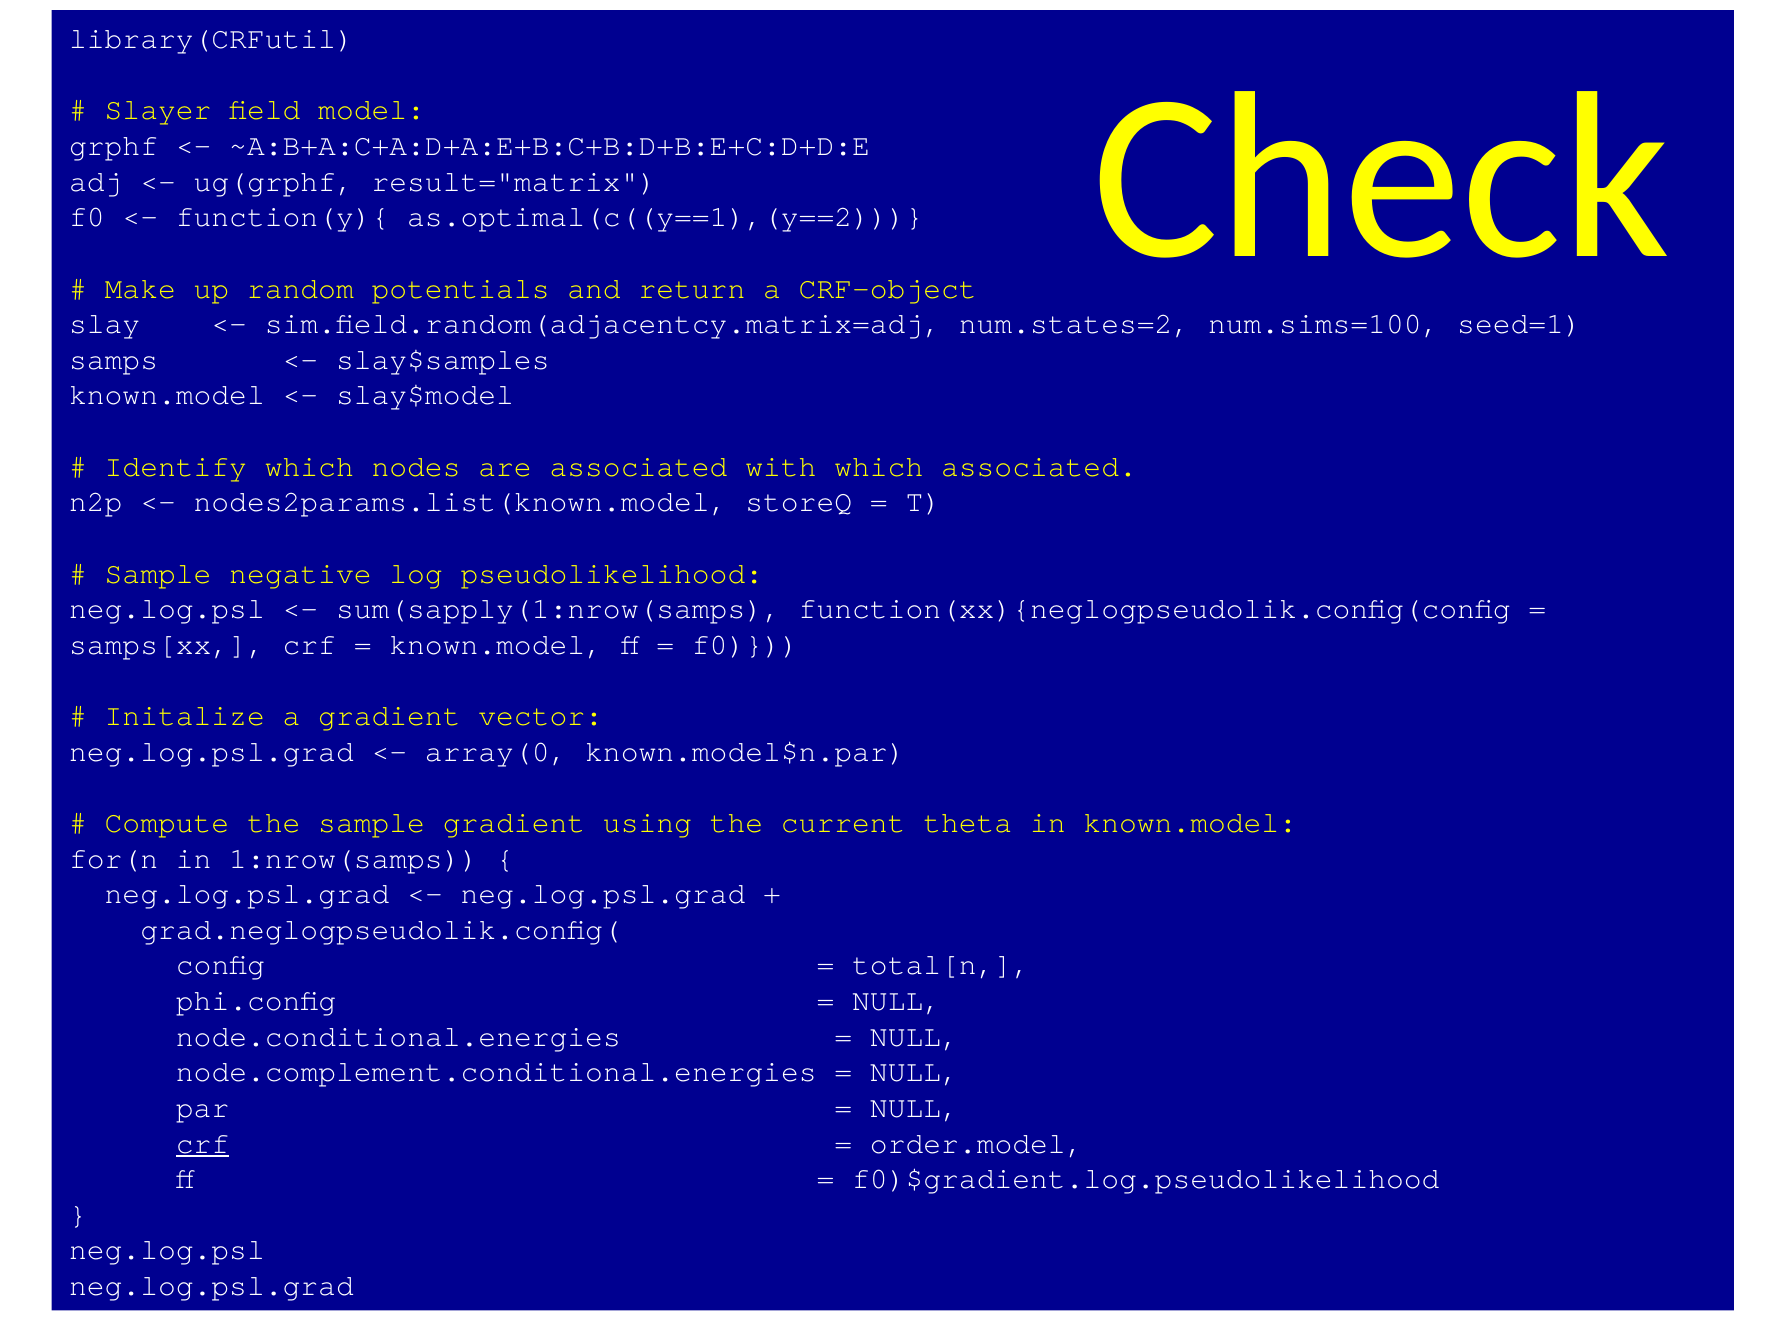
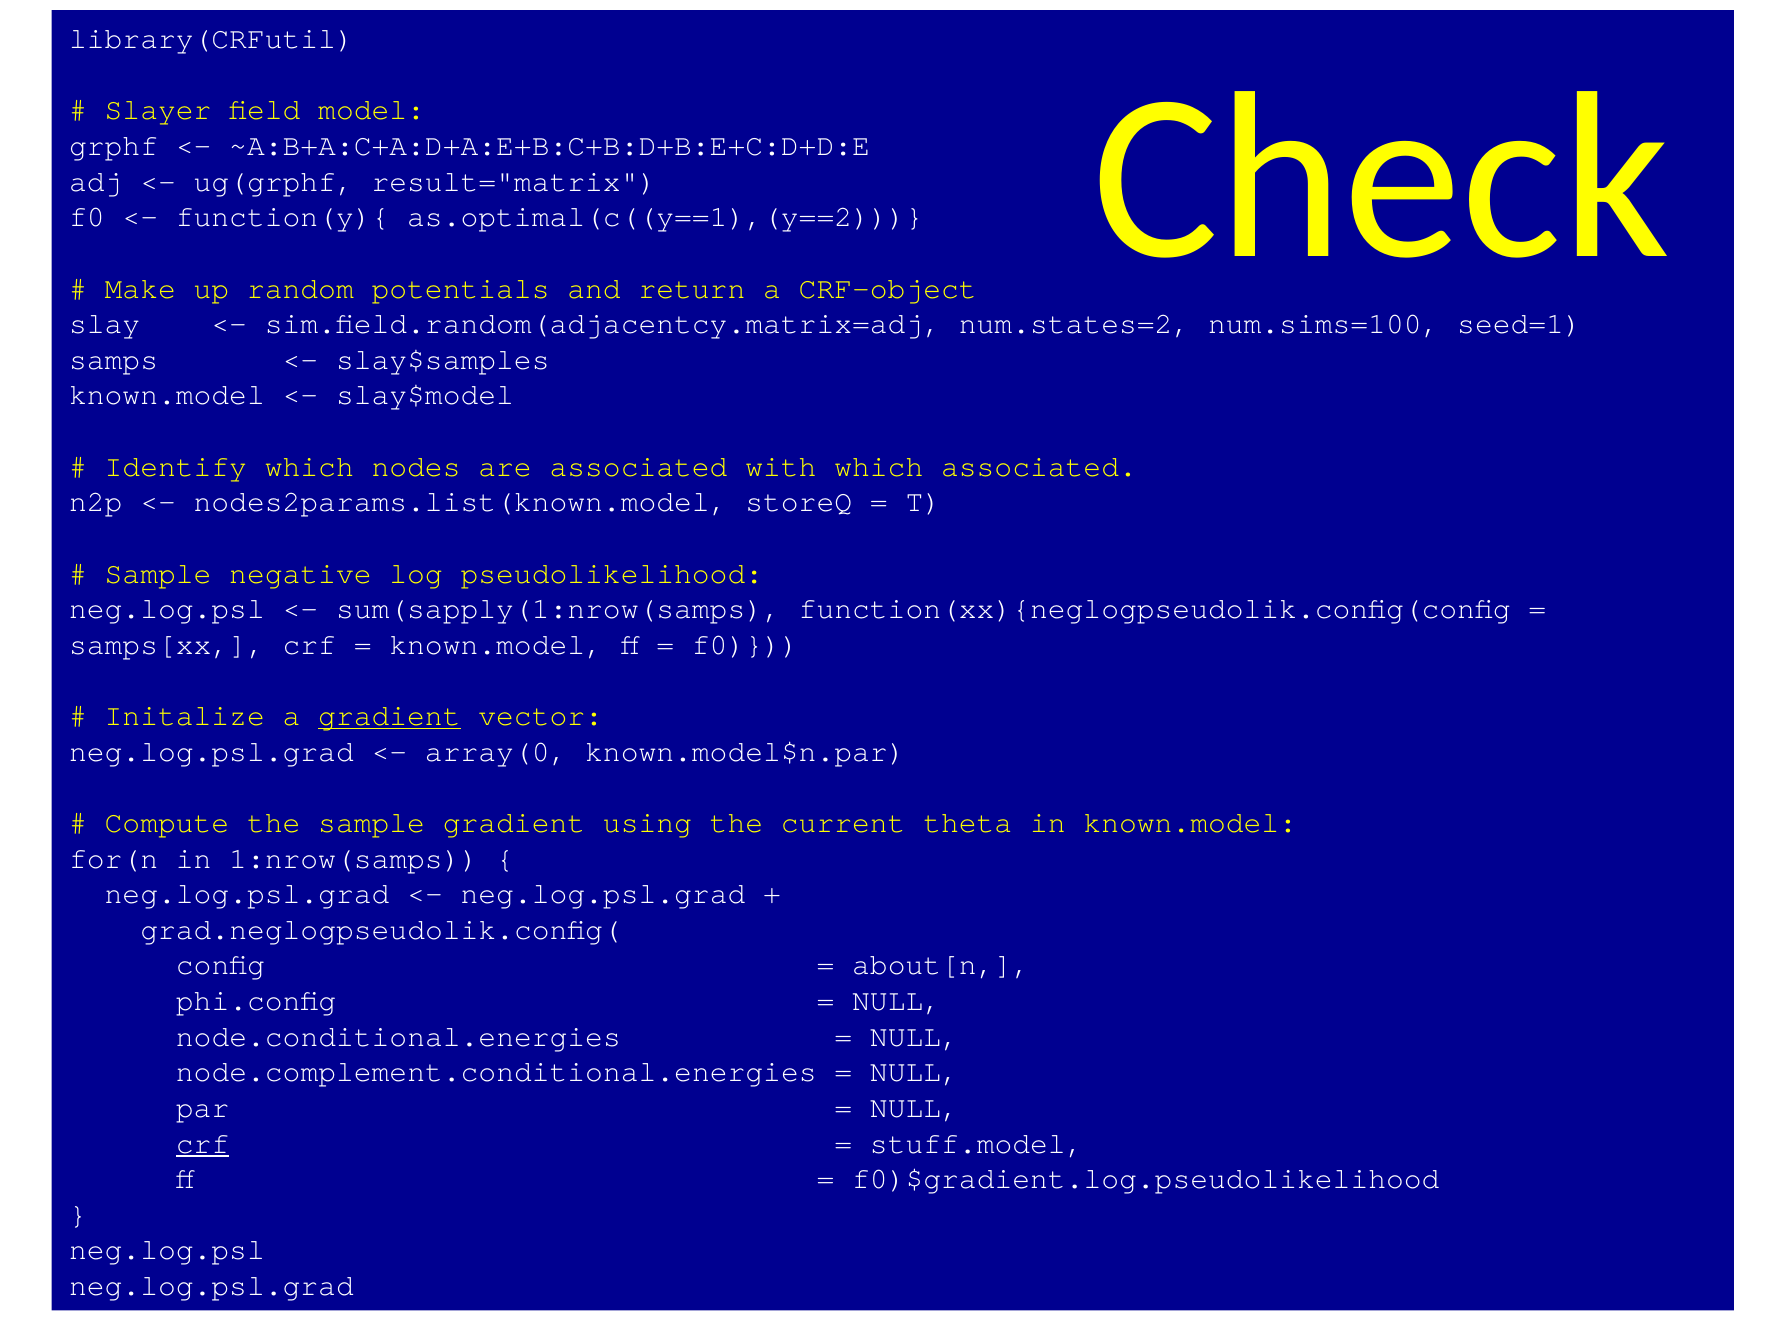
gradient at (389, 716) underline: none -> present
total[n: total[n -> about[n
order.model: order.model -> stuff.model
